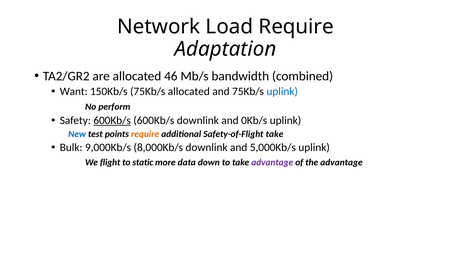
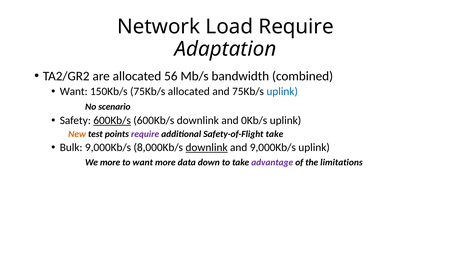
46: 46 -> 56
perform: perform -> scenario
New colour: blue -> orange
require at (145, 134) colour: orange -> purple
downlink at (207, 148) underline: none -> present
and 5,000Kb/s: 5,000Kb/s -> 9,000Kb/s
We flight: flight -> more
to static: static -> want
the advantage: advantage -> limitations
